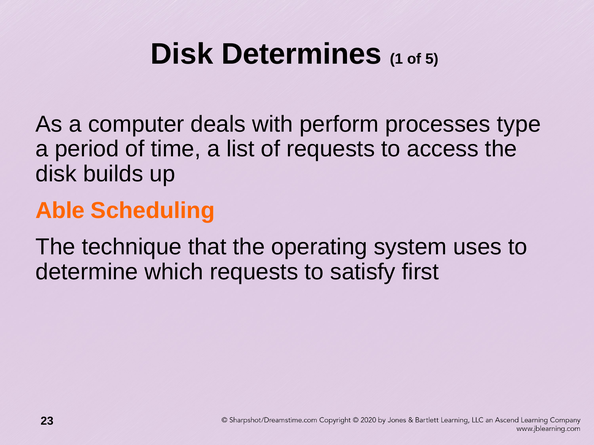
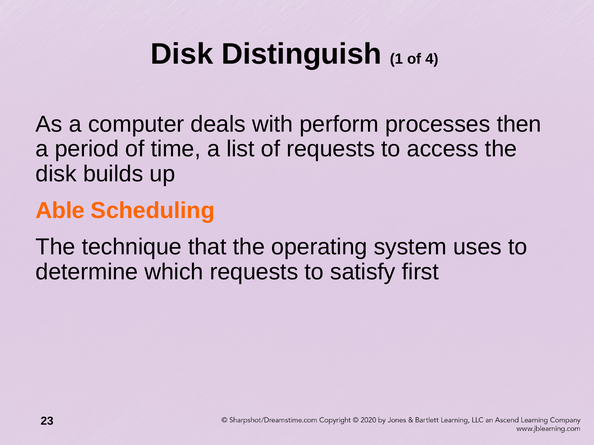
Determines: Determines -> Distinguish
5: 5 -> 4
type: type -> then
